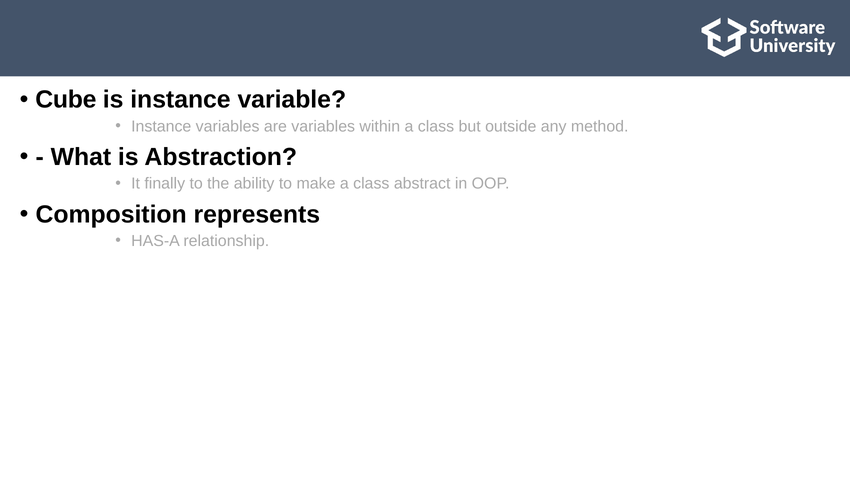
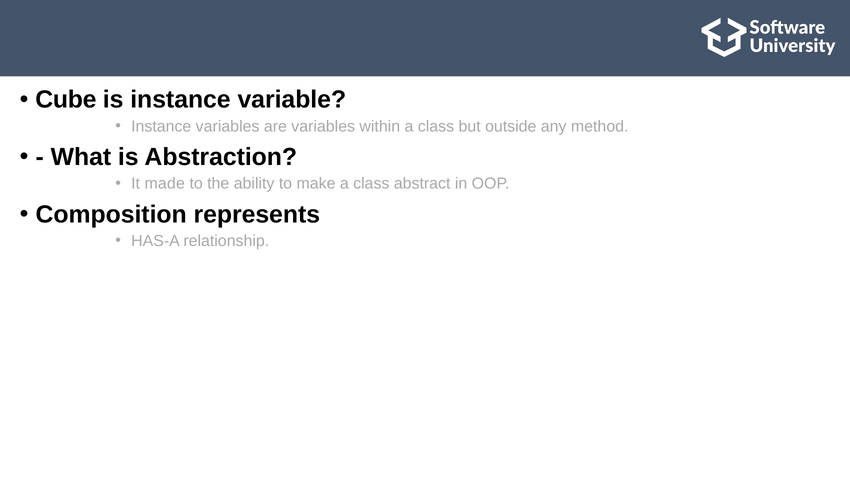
finally: finally -> made
